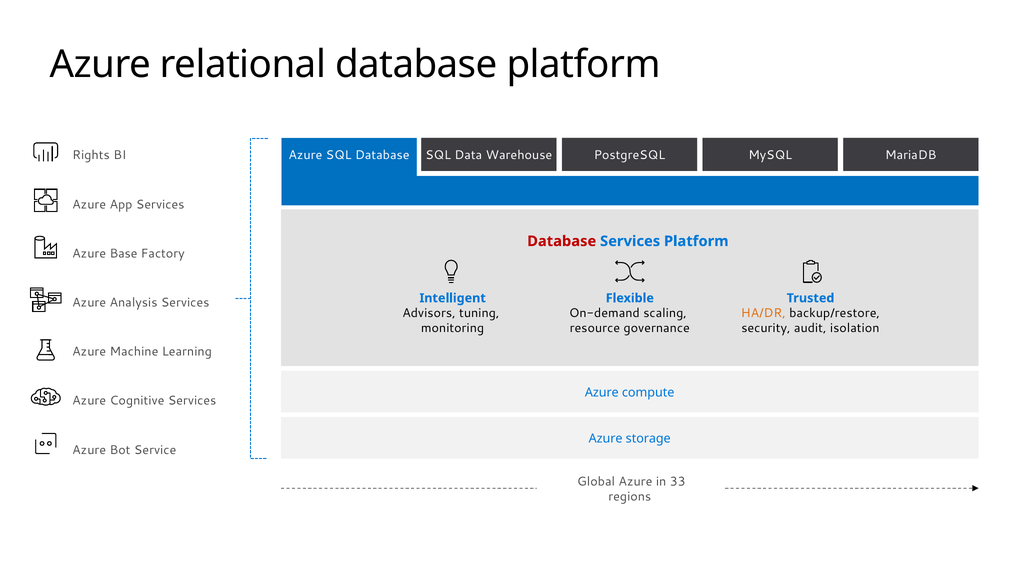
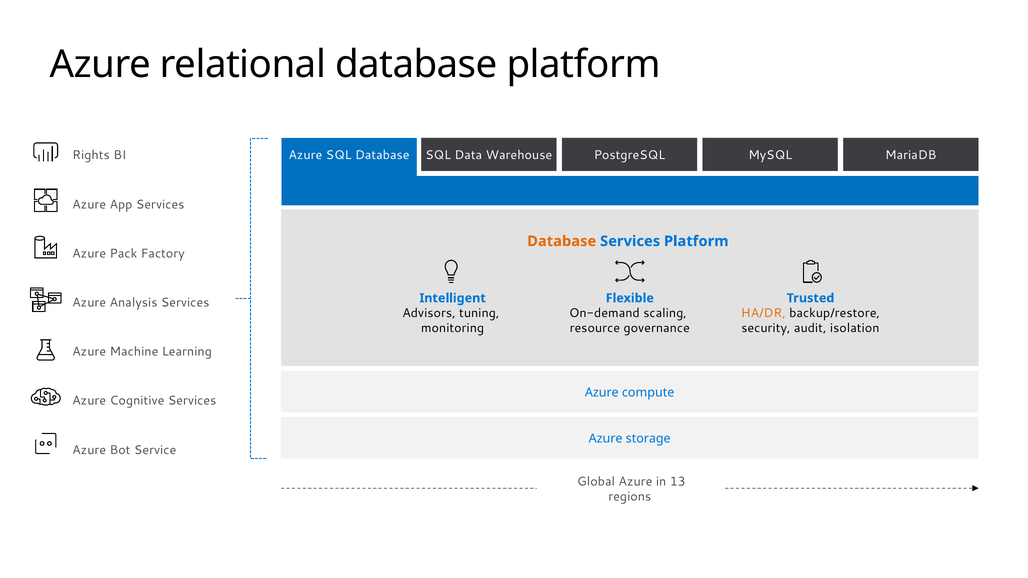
Database at (562, 241) colour: red -> orange
Base: Base -> Pack
33: 33 -> 13
